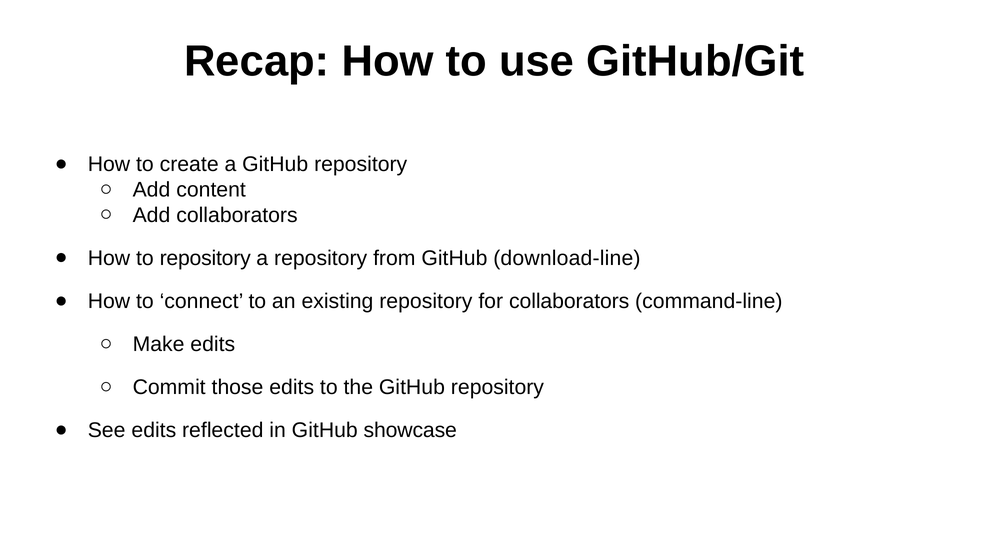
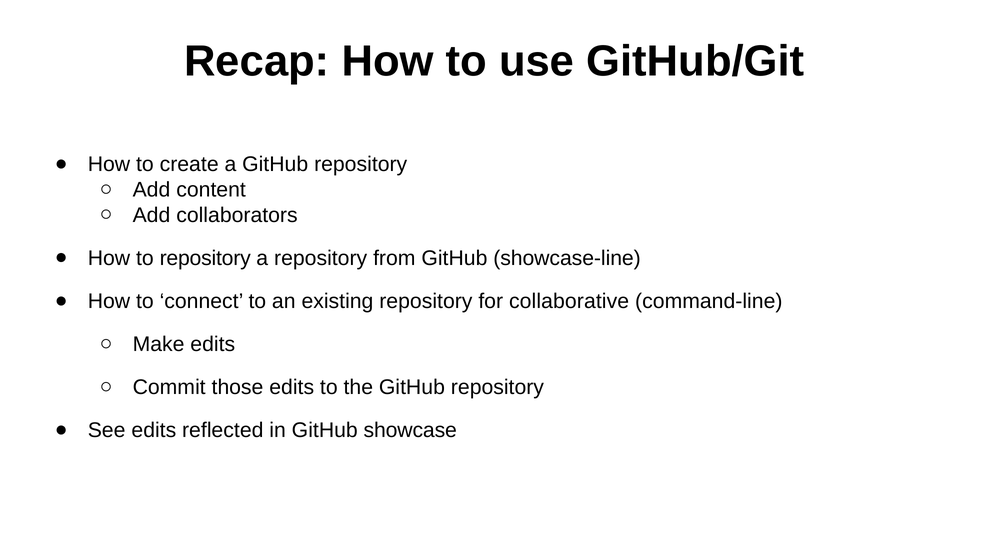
download-line: download-line -> showcase-line
for collaborators: collaborators -> collaborative
